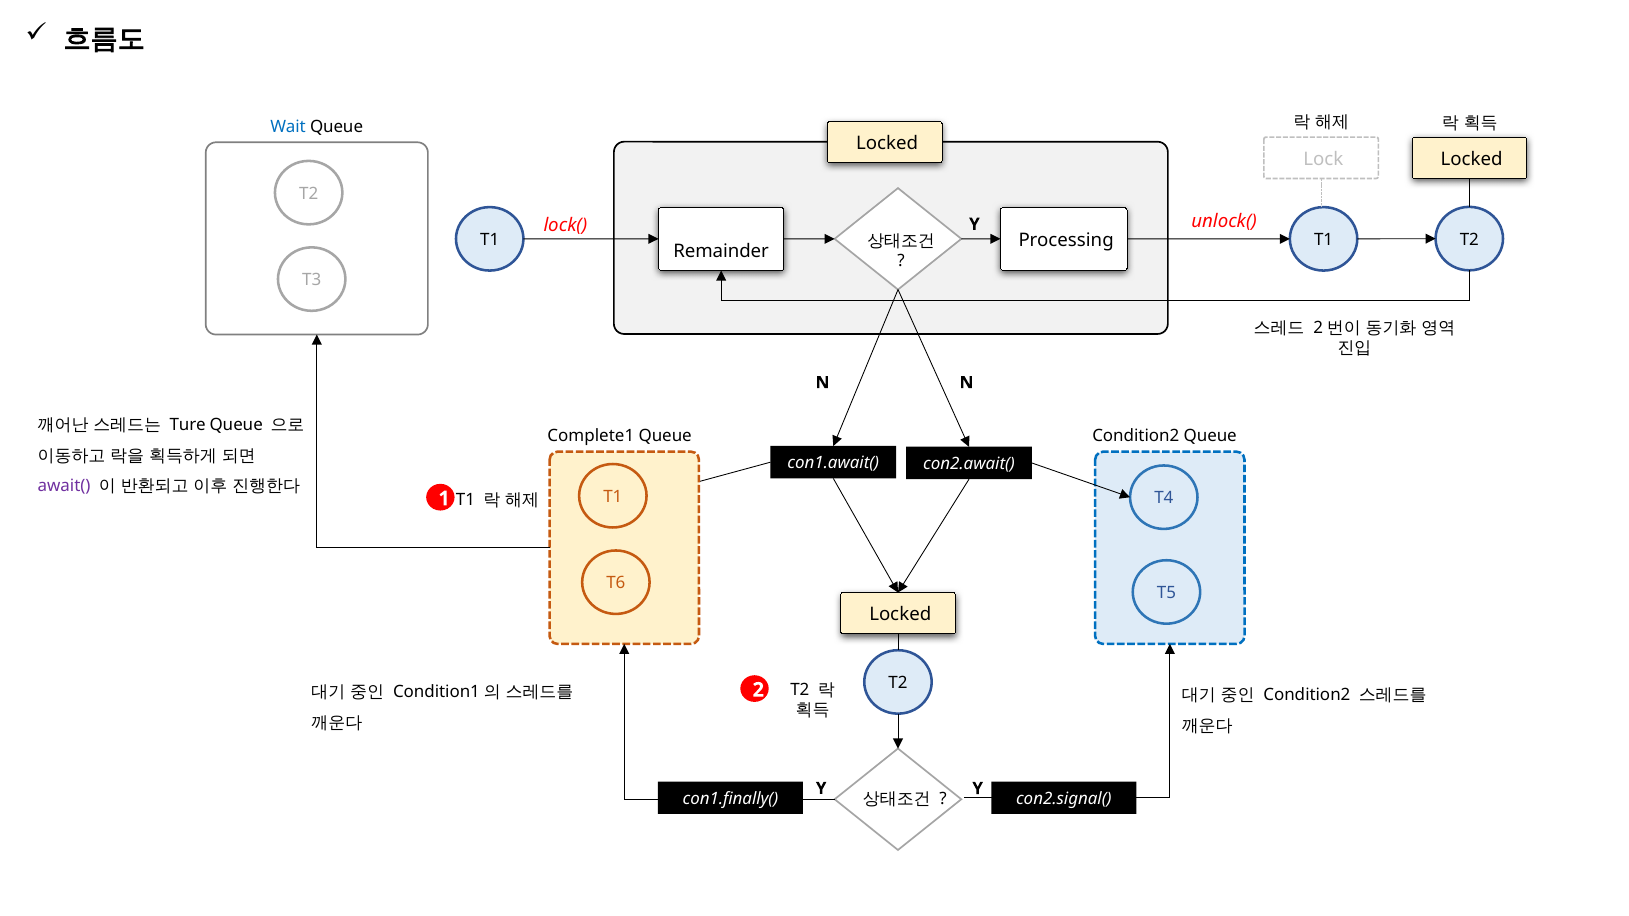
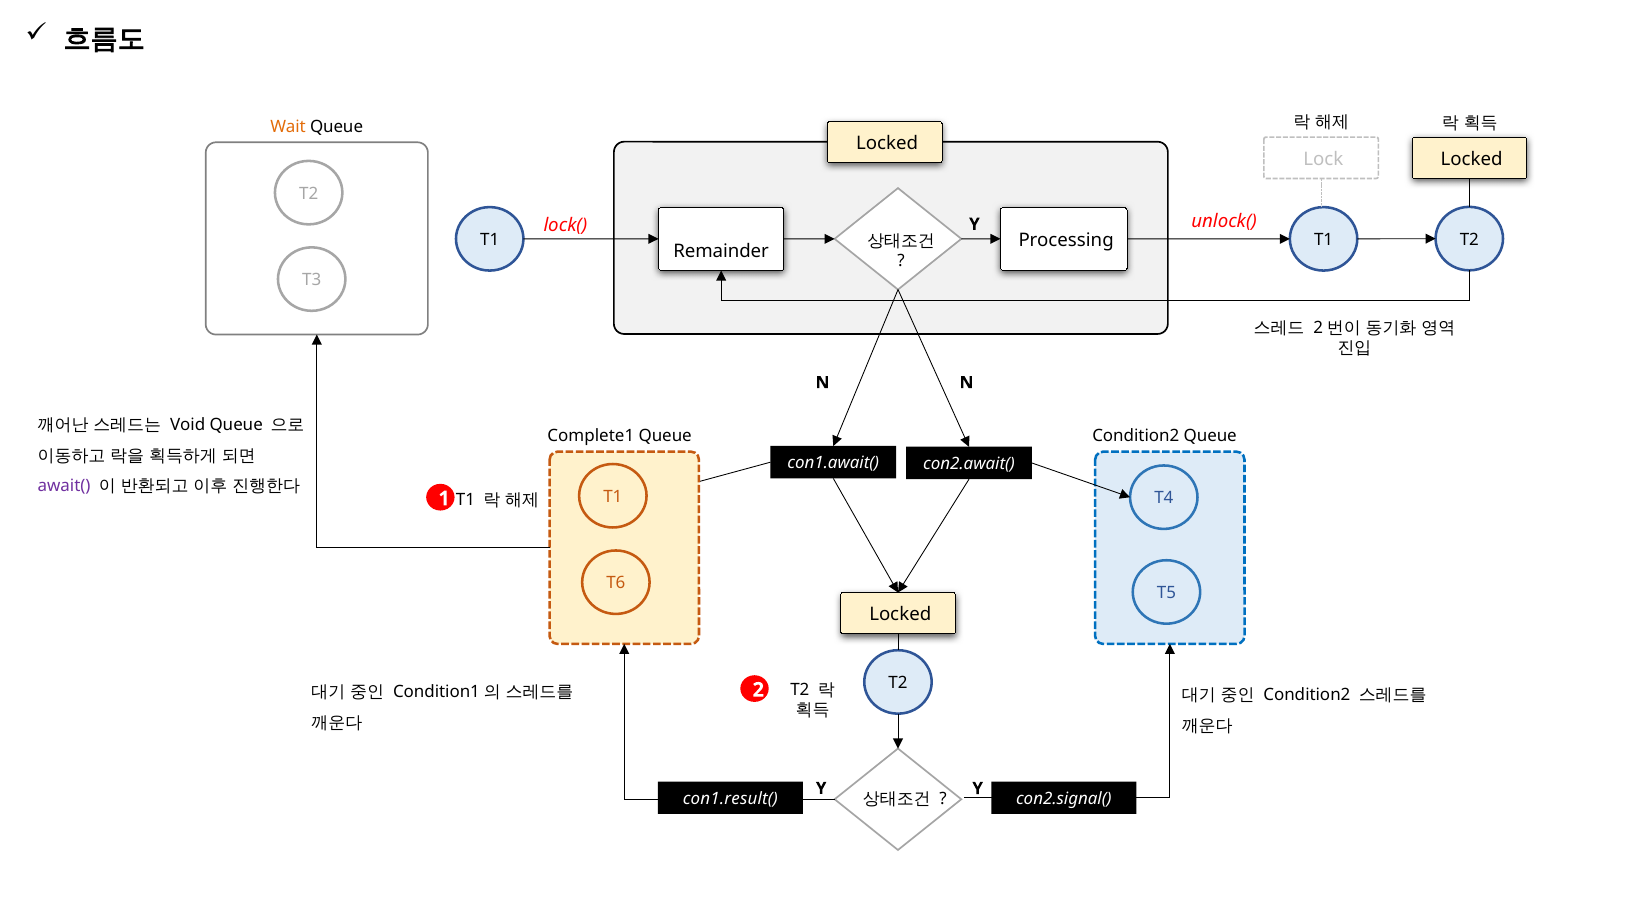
Wait colour: blue -> orange
Ture: Ture -> Void
con1.finally(: con1.finally( -> con1.result(
